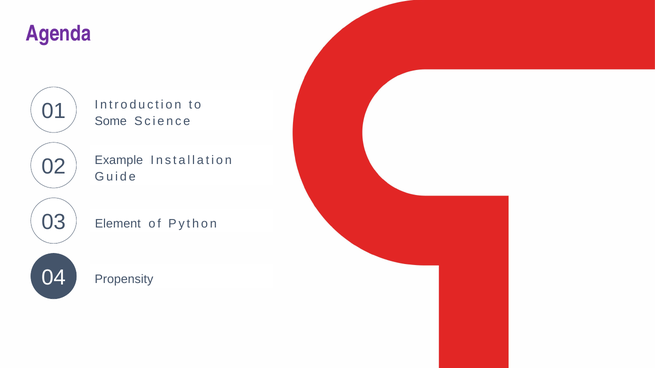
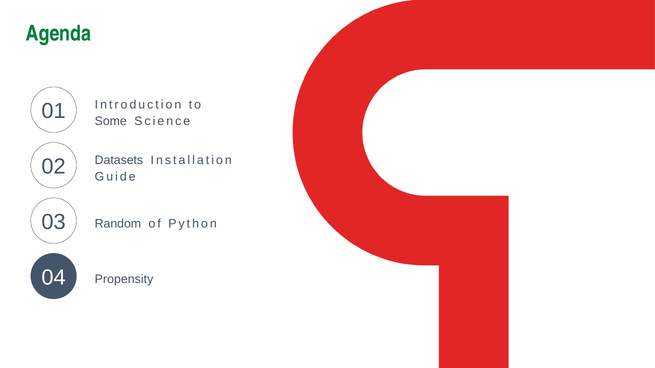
Agenda colour: purple -> green
Example: Example -> Datasets
Element: Element -> Random
